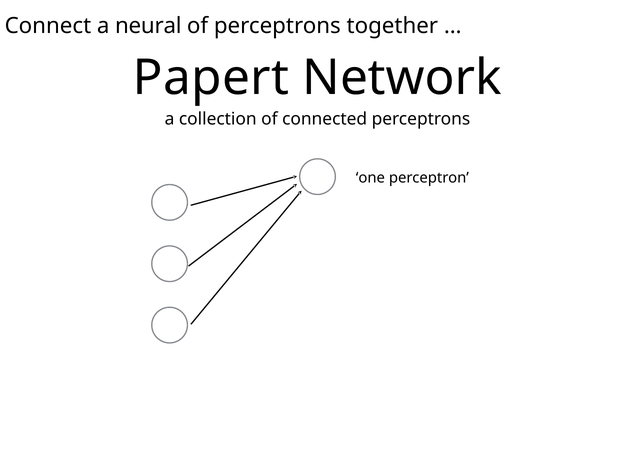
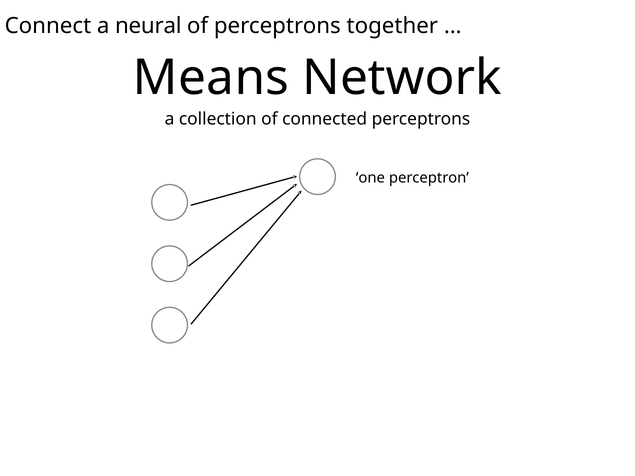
Papert: Papert -> Means
